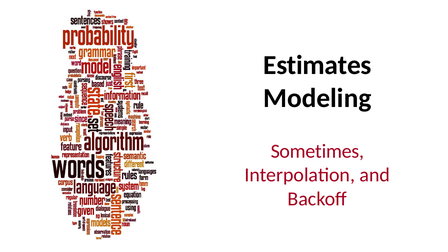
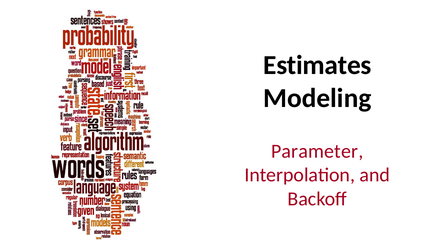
Sometimes: Sometimes -> Parameter
